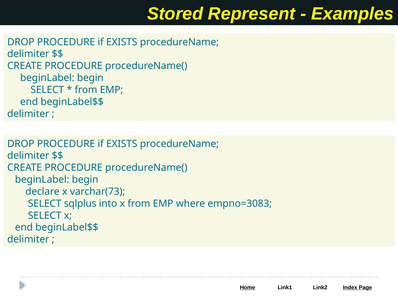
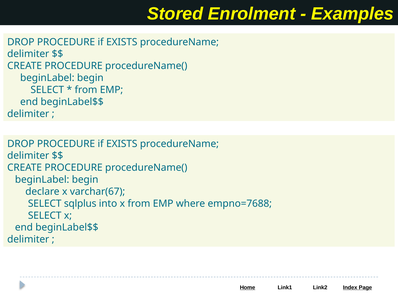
Represent: Represent -> Enrolment
varchar(73: varchar(73 -> varchar(67
empno=3083: empno=3083 -> empno=7688
